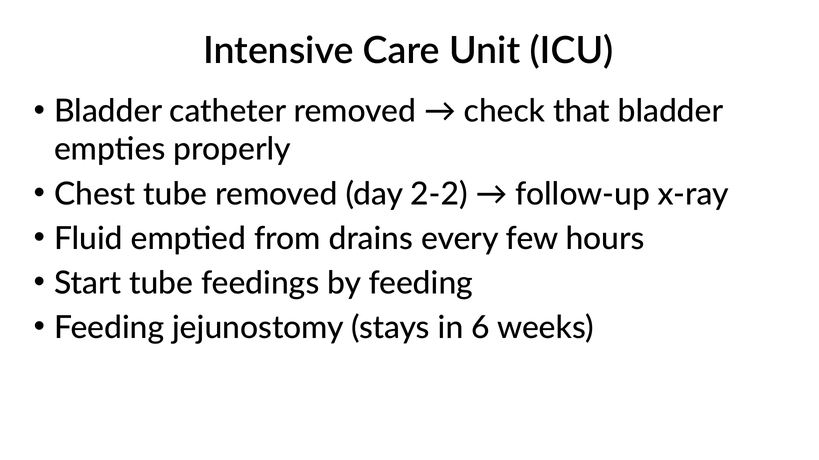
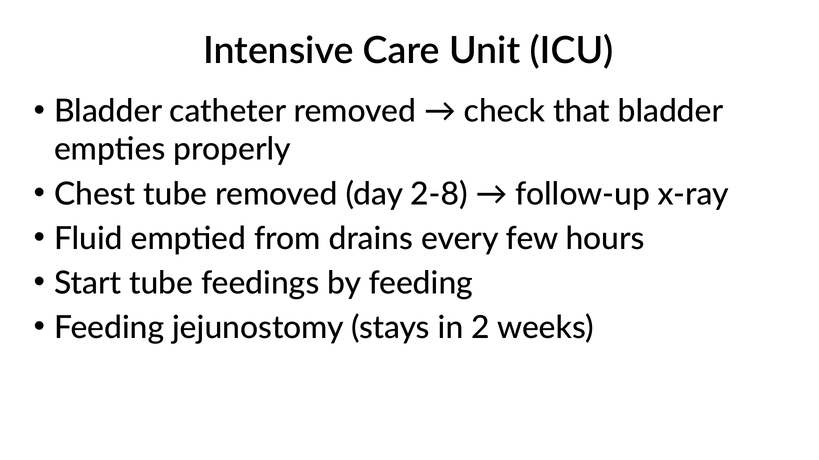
2-2: 2-2 -> 2-8
6: 6 -> 2
